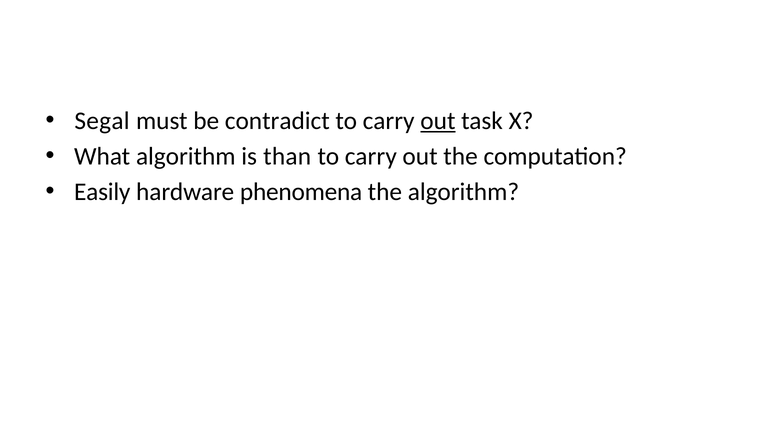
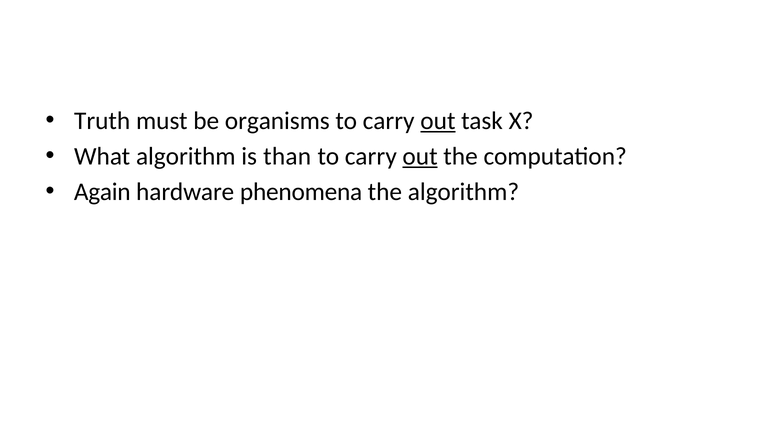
Segal: Segal -> Truth
contradict: contradict -> organisms
out at (420, 156) underline: none -> present
Easily: Easily -> Again
